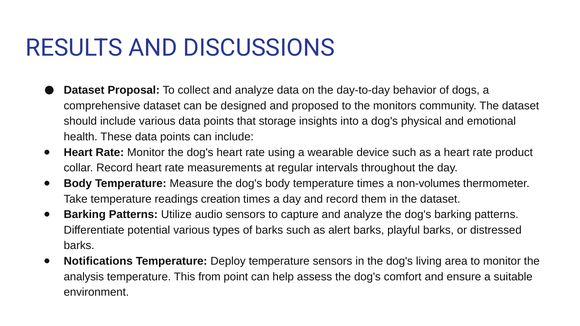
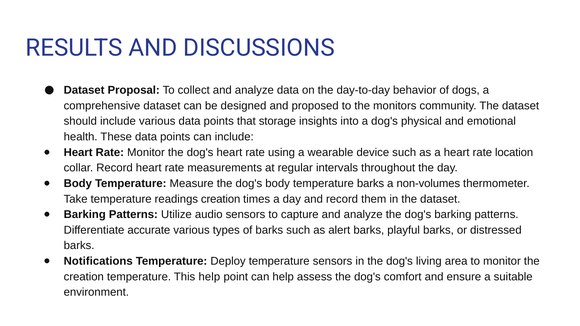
product: product -> location
temperature times: times -> barks
potential: potential -> accurate
analysis at (84, 277): analysis -> creation
This from: from -> help
